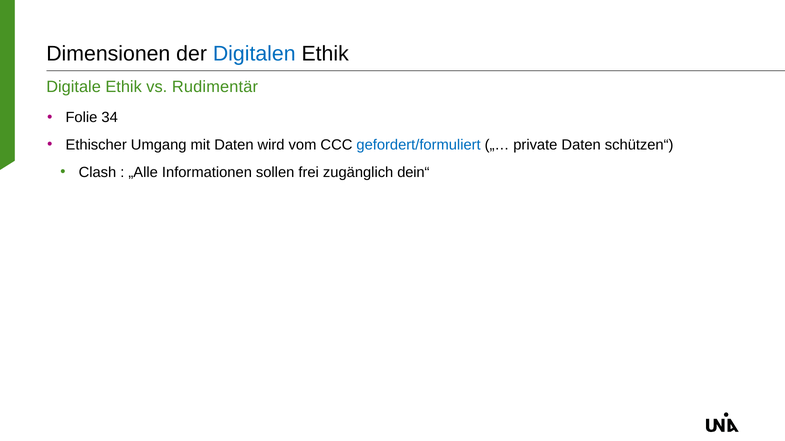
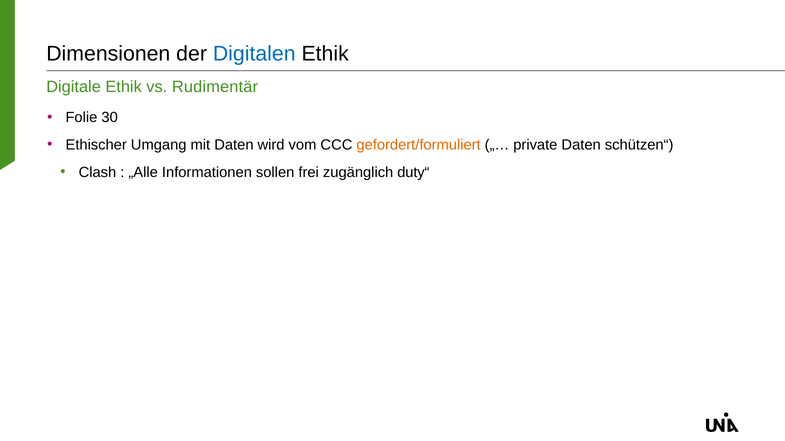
34: 34 -> 30
gefordert/formuliert colour: blue -> orange
dein“: dein“ -> duty“
